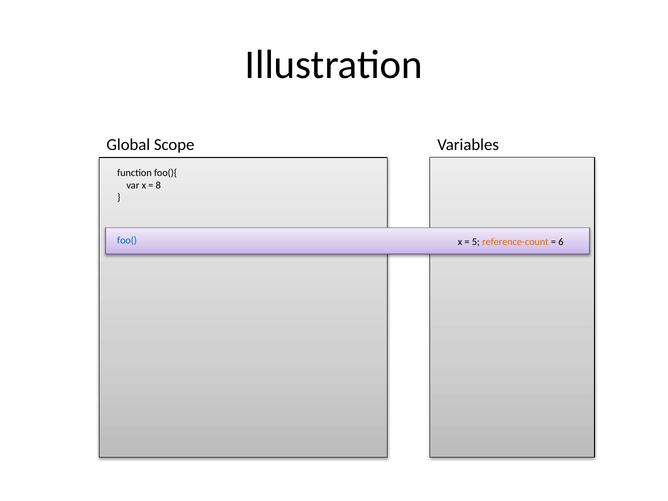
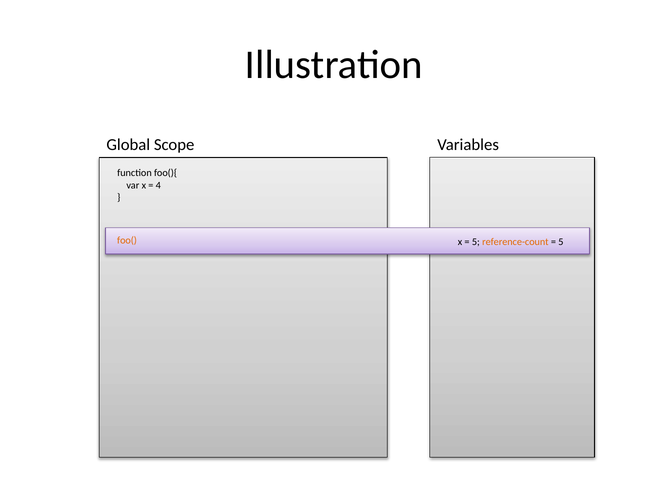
8: 8 -> 4
foo( colour: blue -> orange
6 at (561, 242): 6 -> 5
